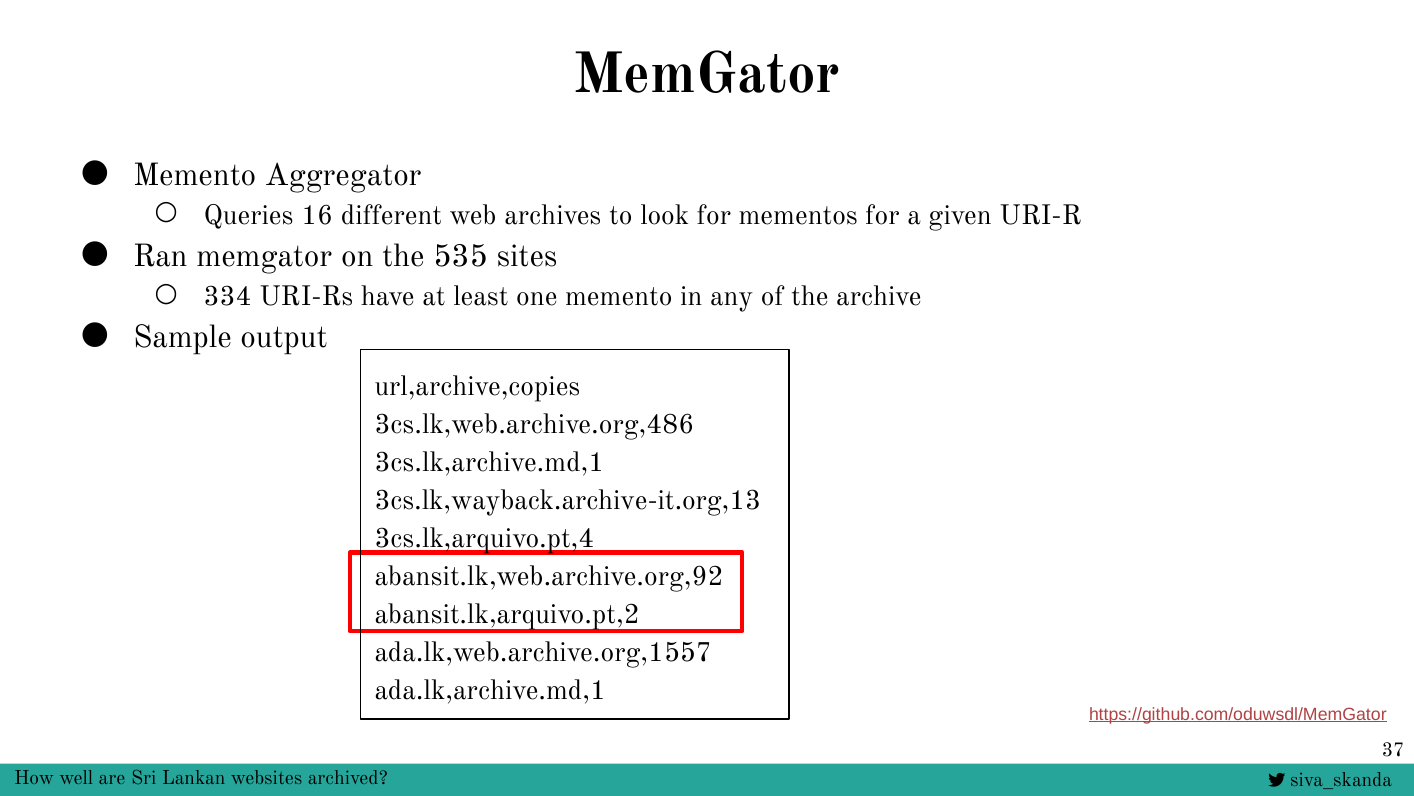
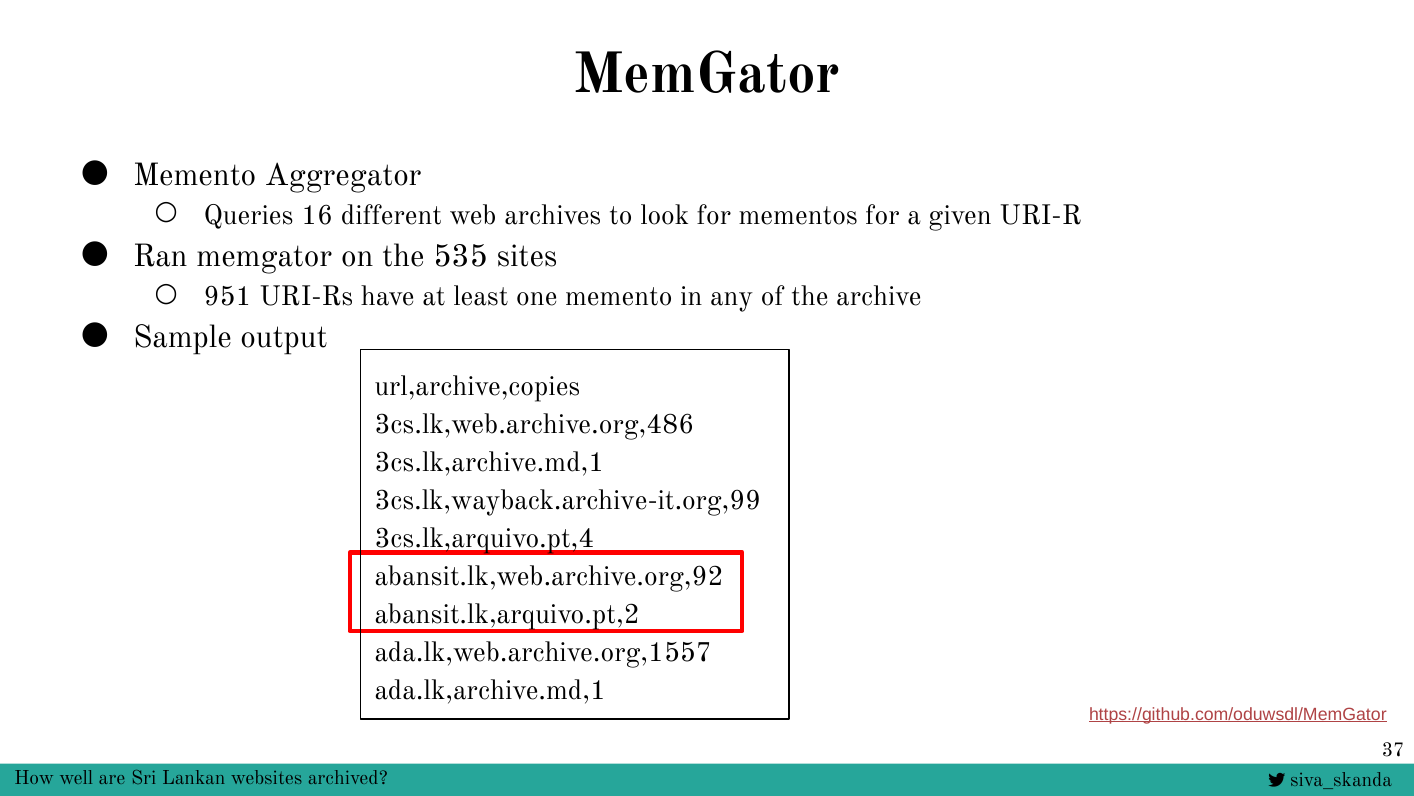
334: 334 -> 951
3cs.lk,wayback.archive-it.org,13: 3cs.lk,wayback.archive-it.org,13 -> 3cs.lk,wayback.archive-it.org,99
